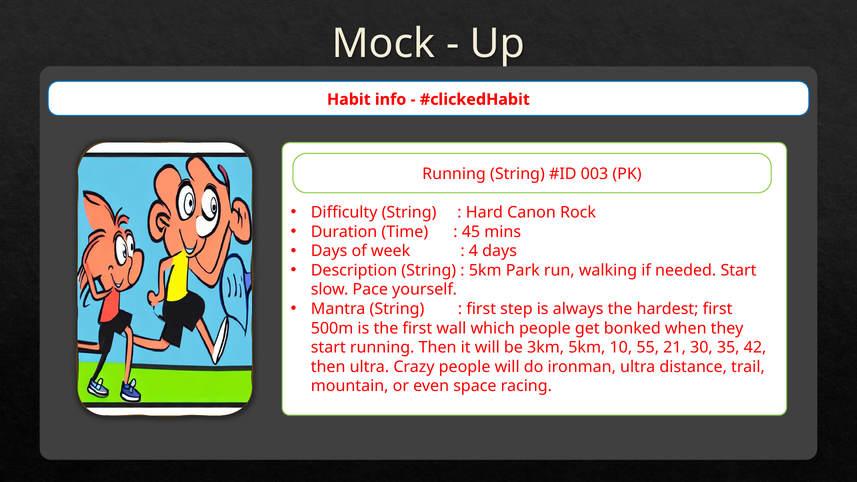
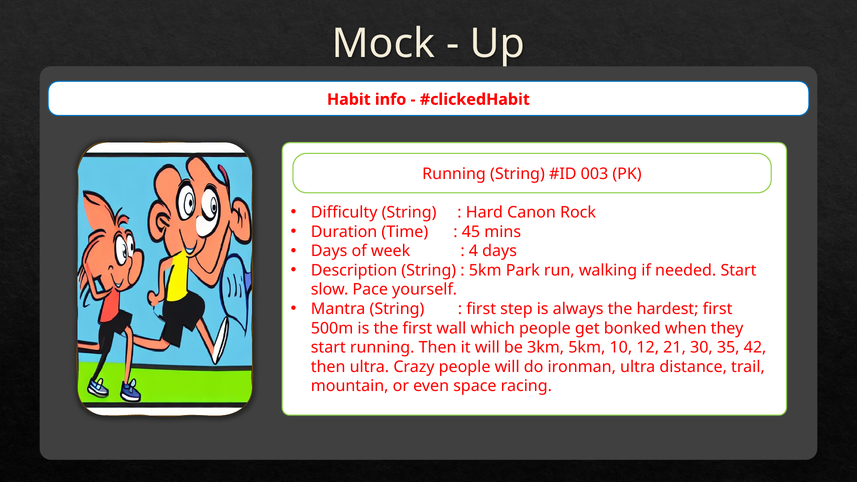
55: 55 -> 12
